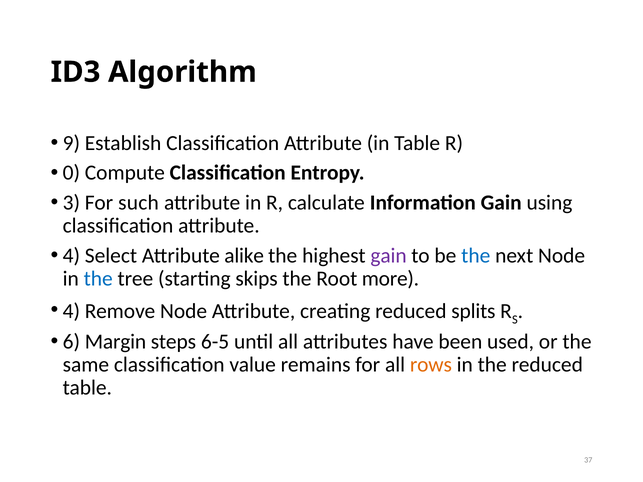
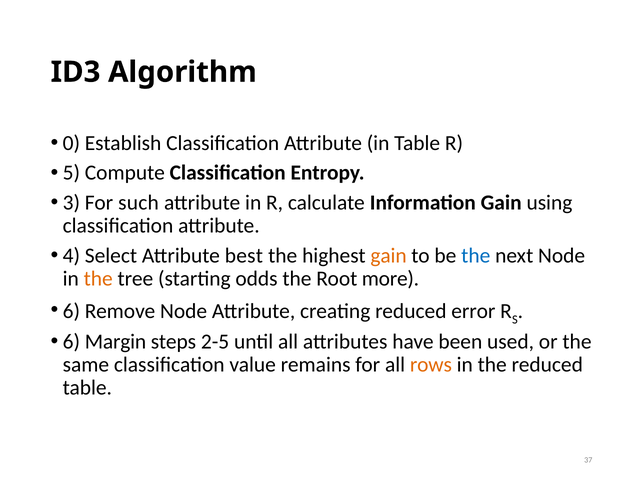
9: 9 -> 0
0: 0 -> 5
alike: alike -> best
gain at (389, 256) colour: purple -> orange
the at (98, 279) colour: blue -> orange
skips: skips -> odds
4 at (71, 311): 4 -> 6
splits: splits -> error
6-5: 6-5 -> 2-5
